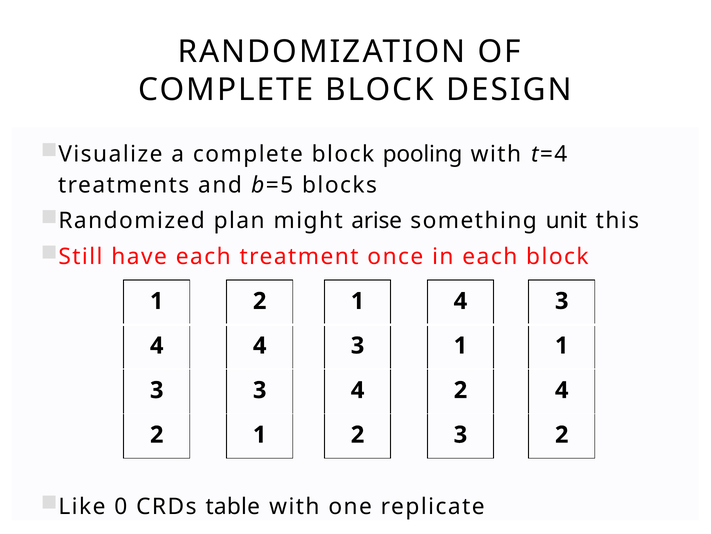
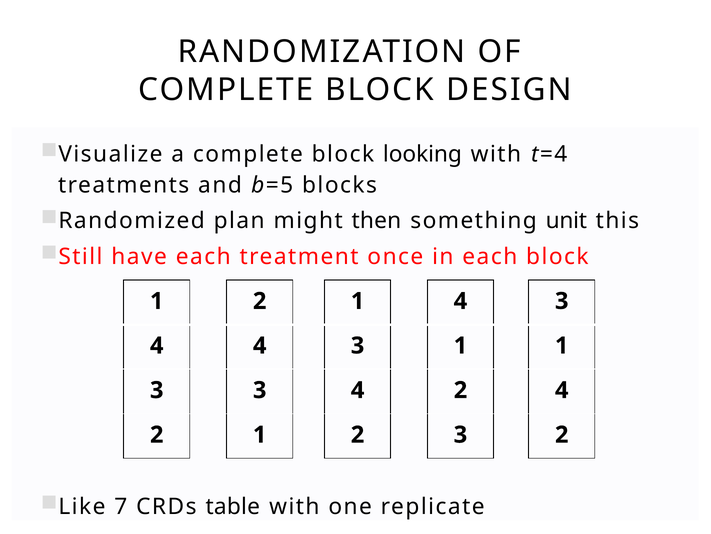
pooling: pooling -> looking
arise: arise -> then
0: 0 -> 7
